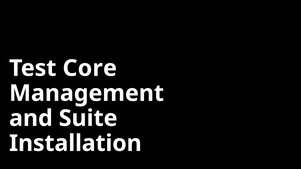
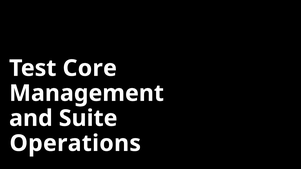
Installation: Installation -> Operations
